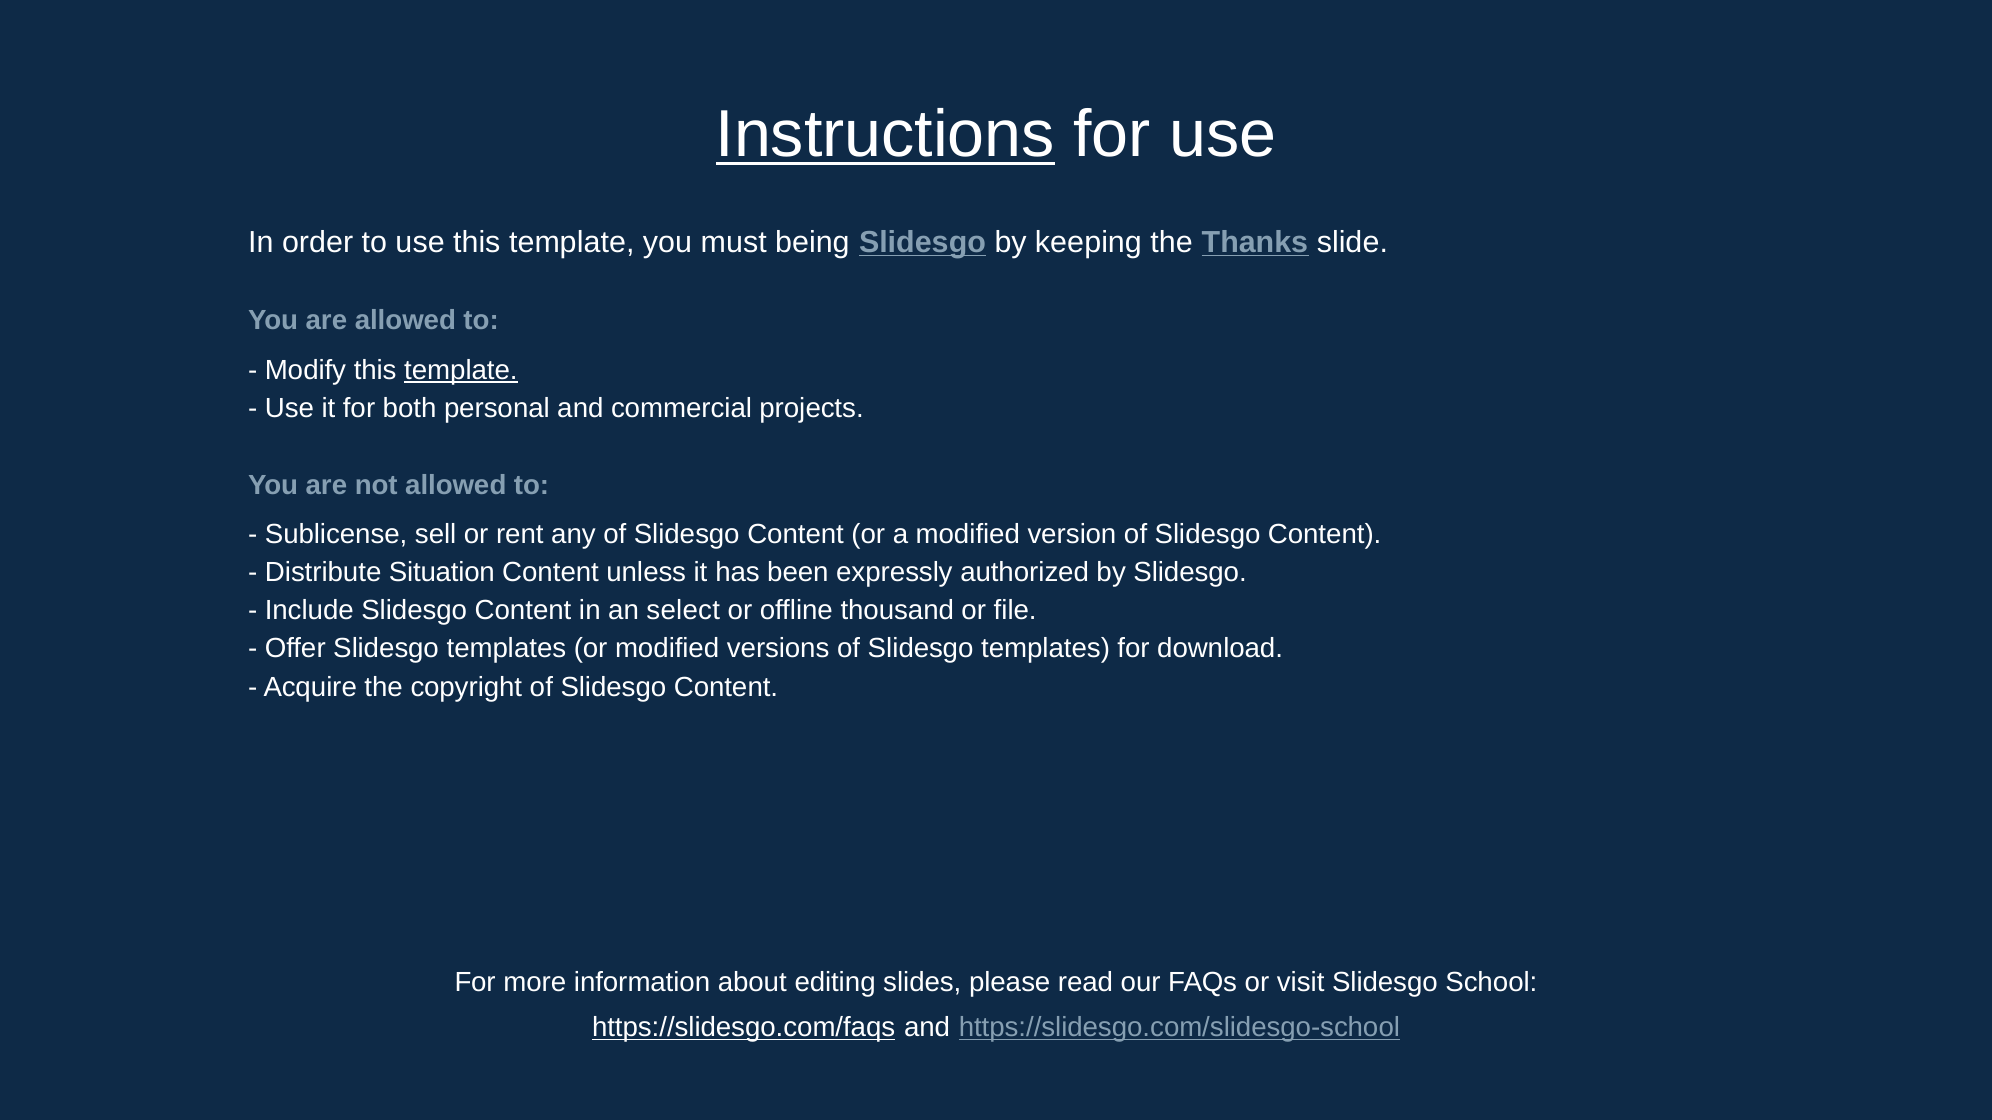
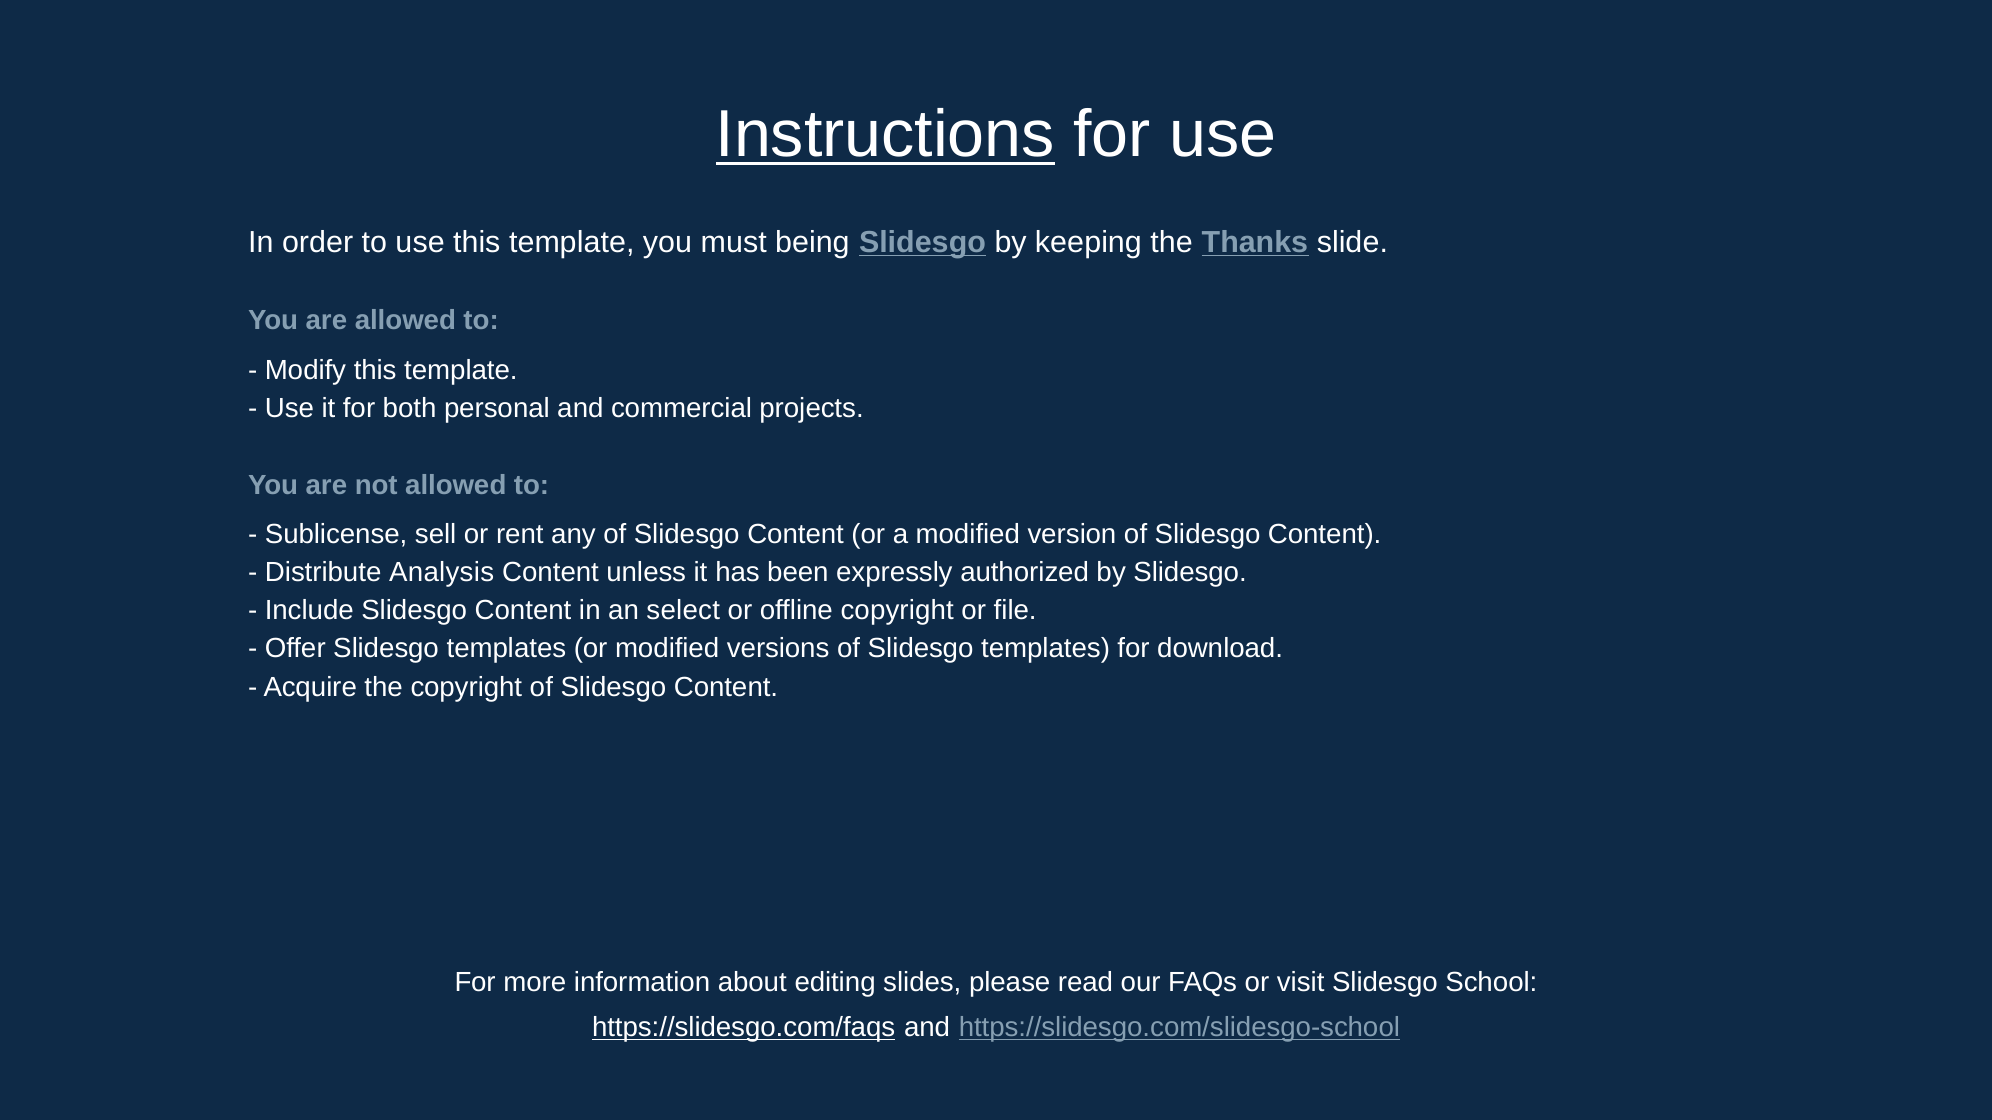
template at (461, 370) underline: present -> none
Situation: Situation -> Analysis
offline thousand: thousand -> copyright
